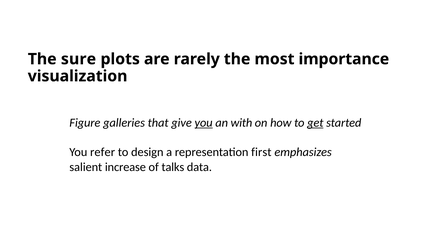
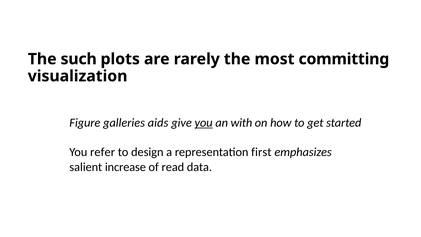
sure: sure -> such
importance: importance -> committing
that: that -> aids
get underline: present -> none
talks: talks -> read
